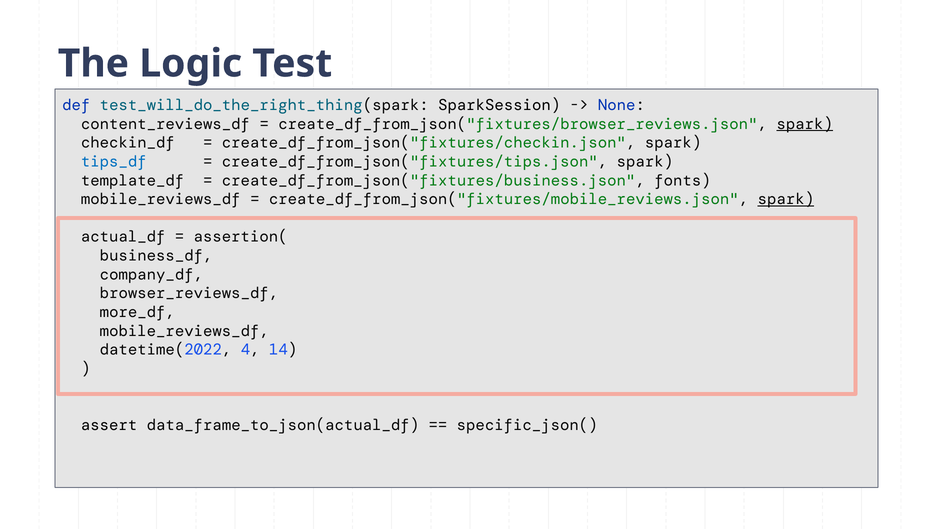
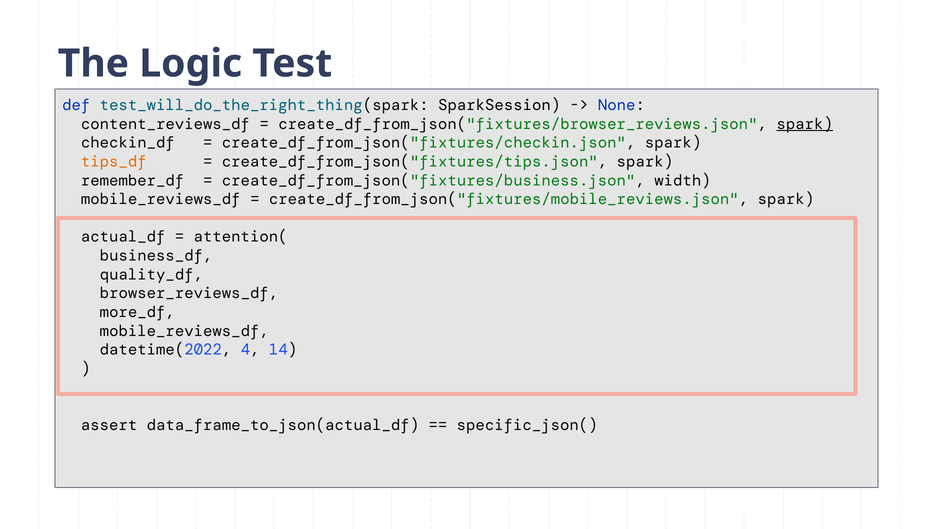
tips_df colour: blue -> orange
template_df: template_df -> remember_df
fonts: fonts -> width
spark at (786, 199) underline: present -> none
assertion(: assertion( -> attention(
company_df: company_df -> quality_df
